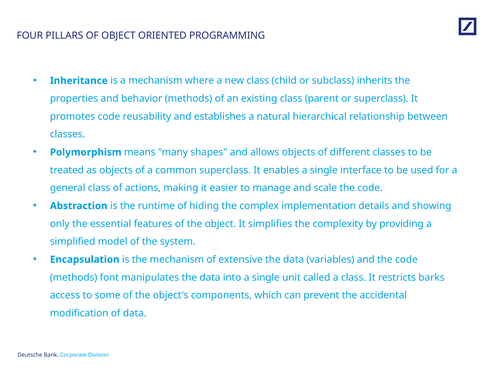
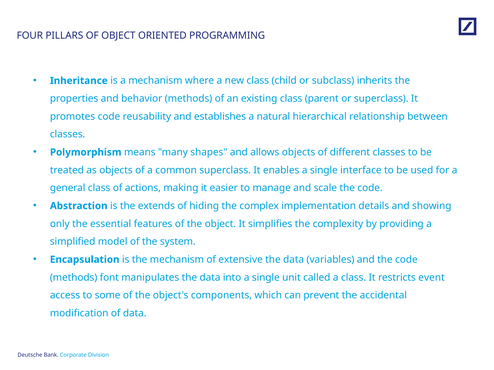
runtime: runtime -> extends
barks: barks -> event
